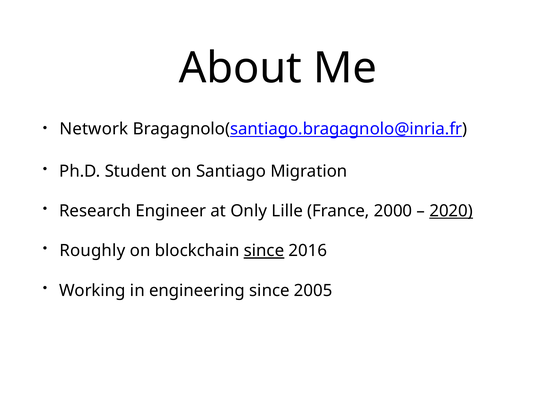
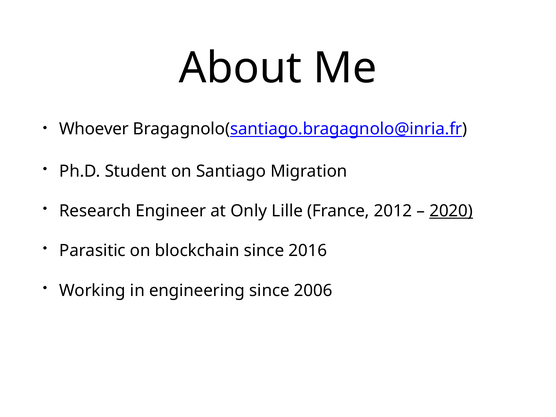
Network: Network -> Whoever
2000: 2000 -> 2012
Roughly: Roughly -> Parasitic
since at (264, 251) underline: present -> none
2005: 2005 -> 2006
